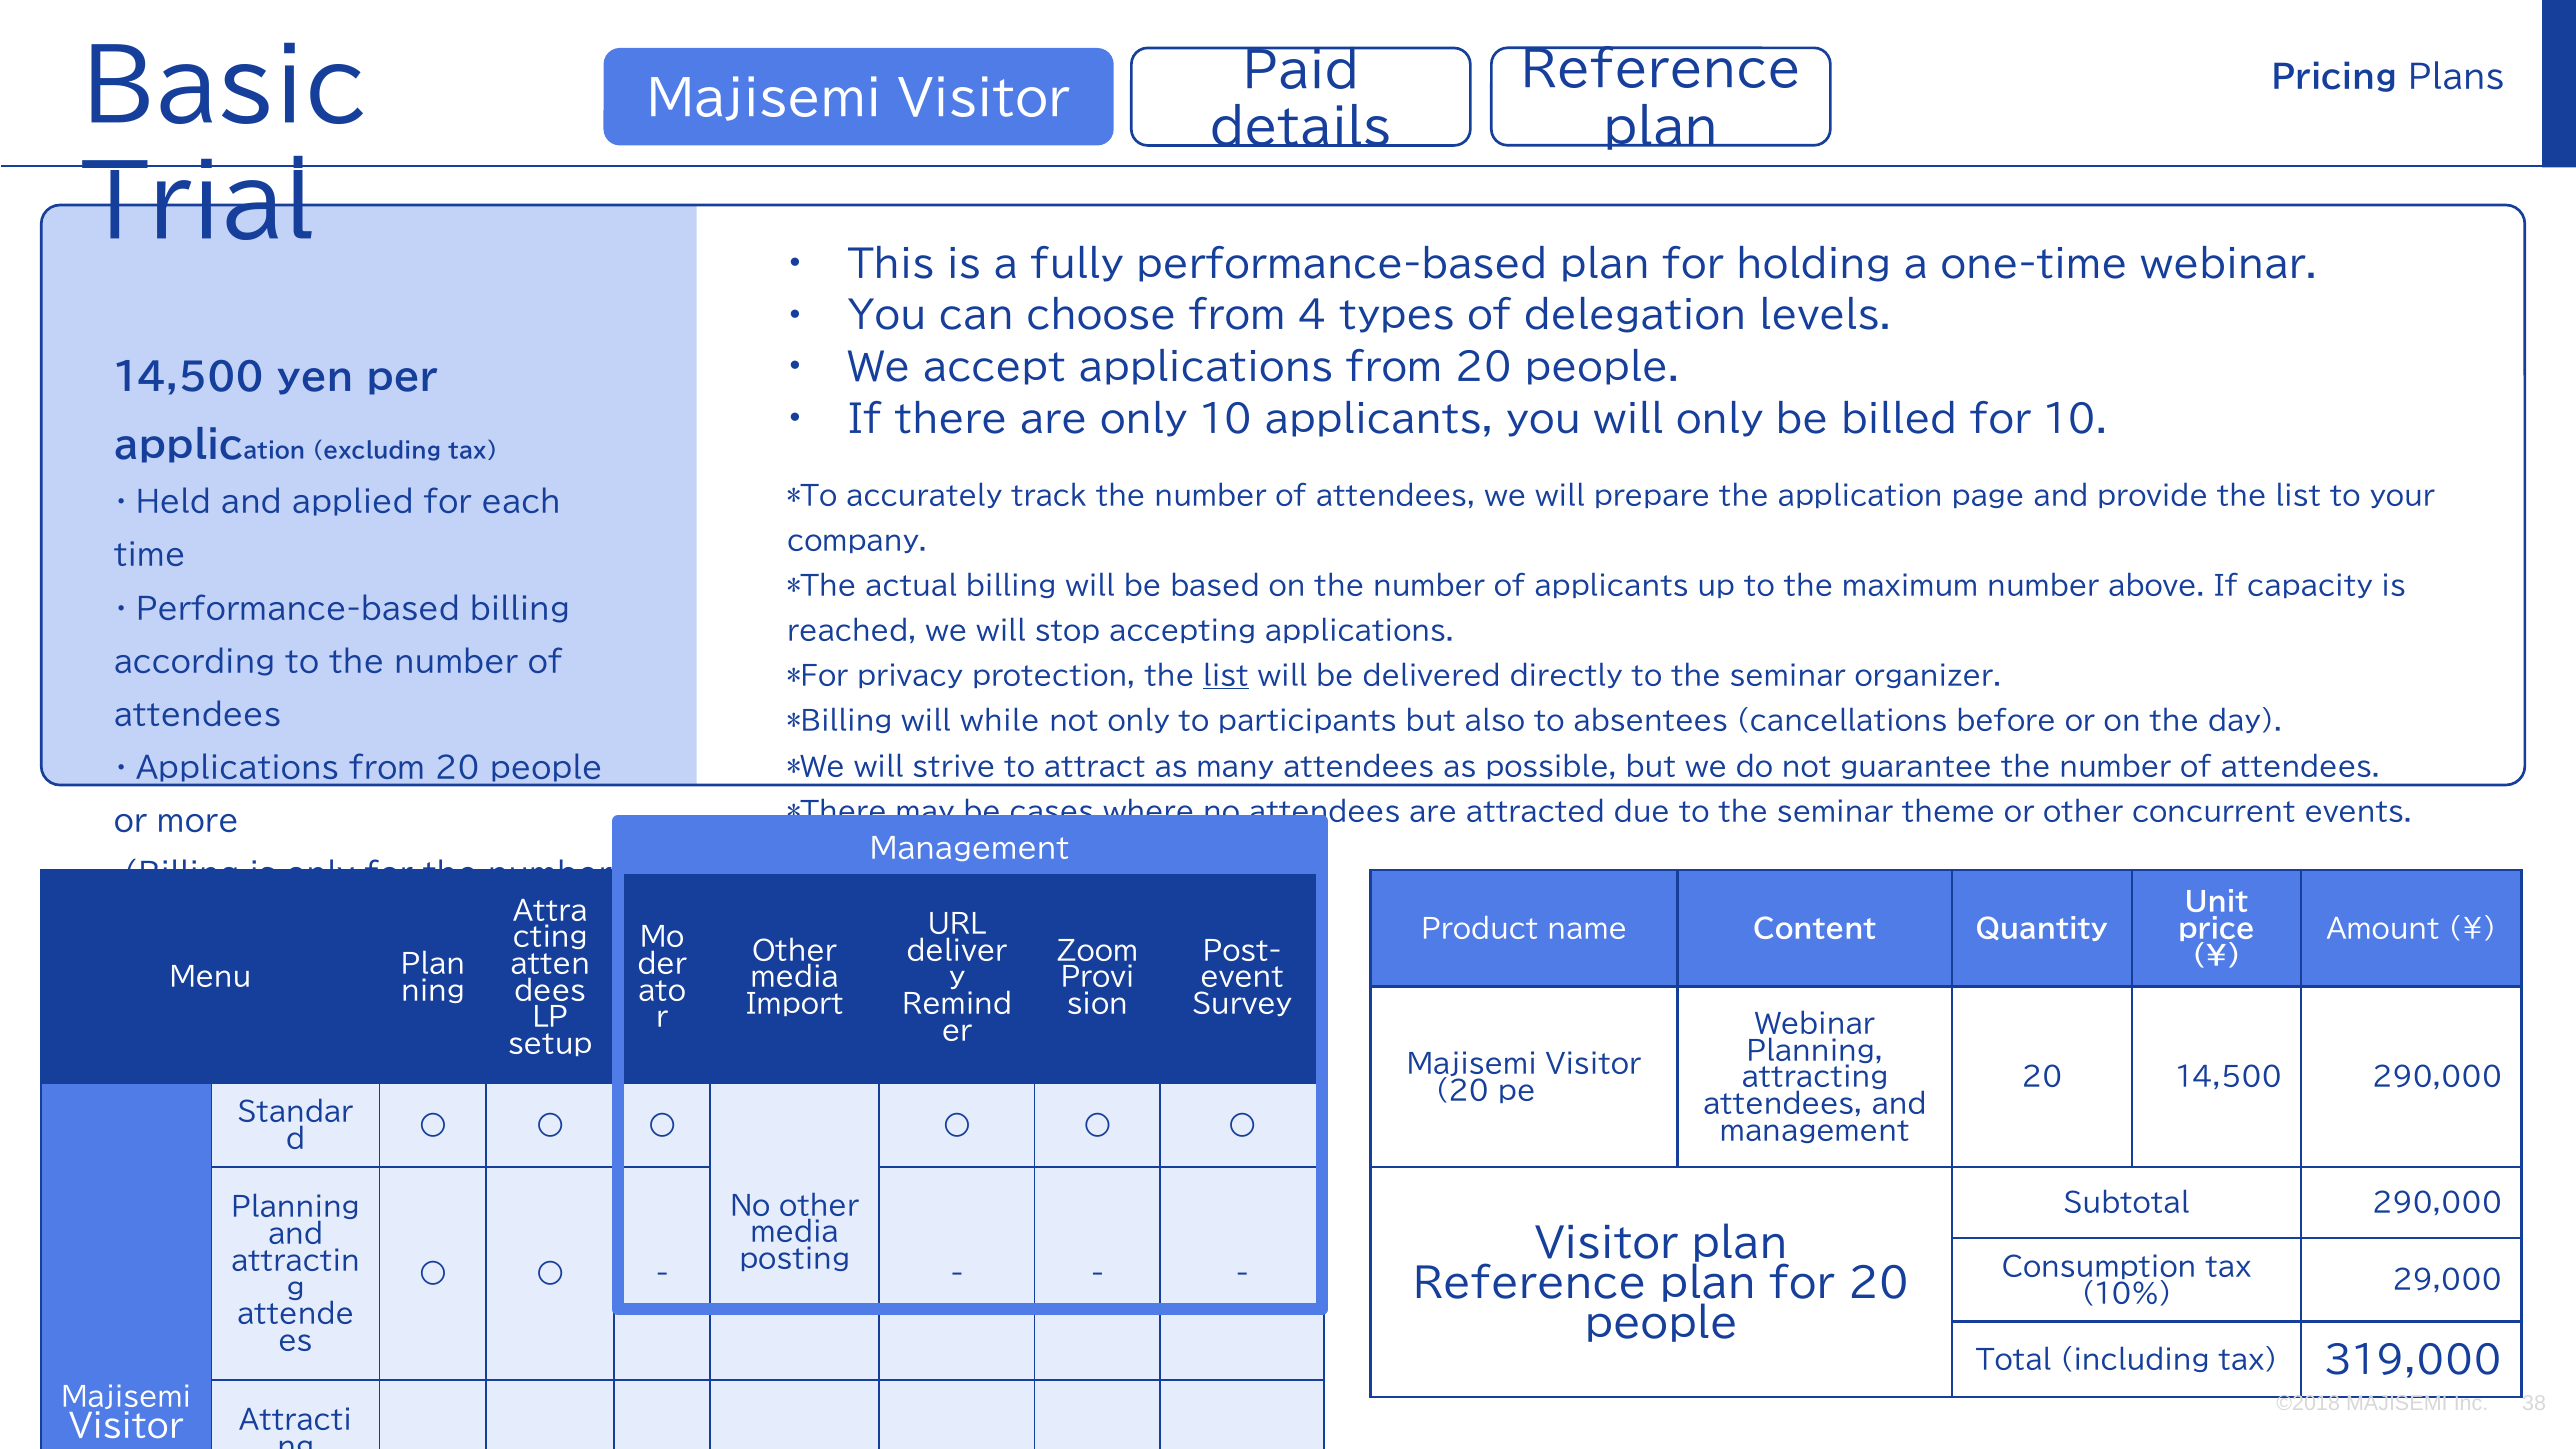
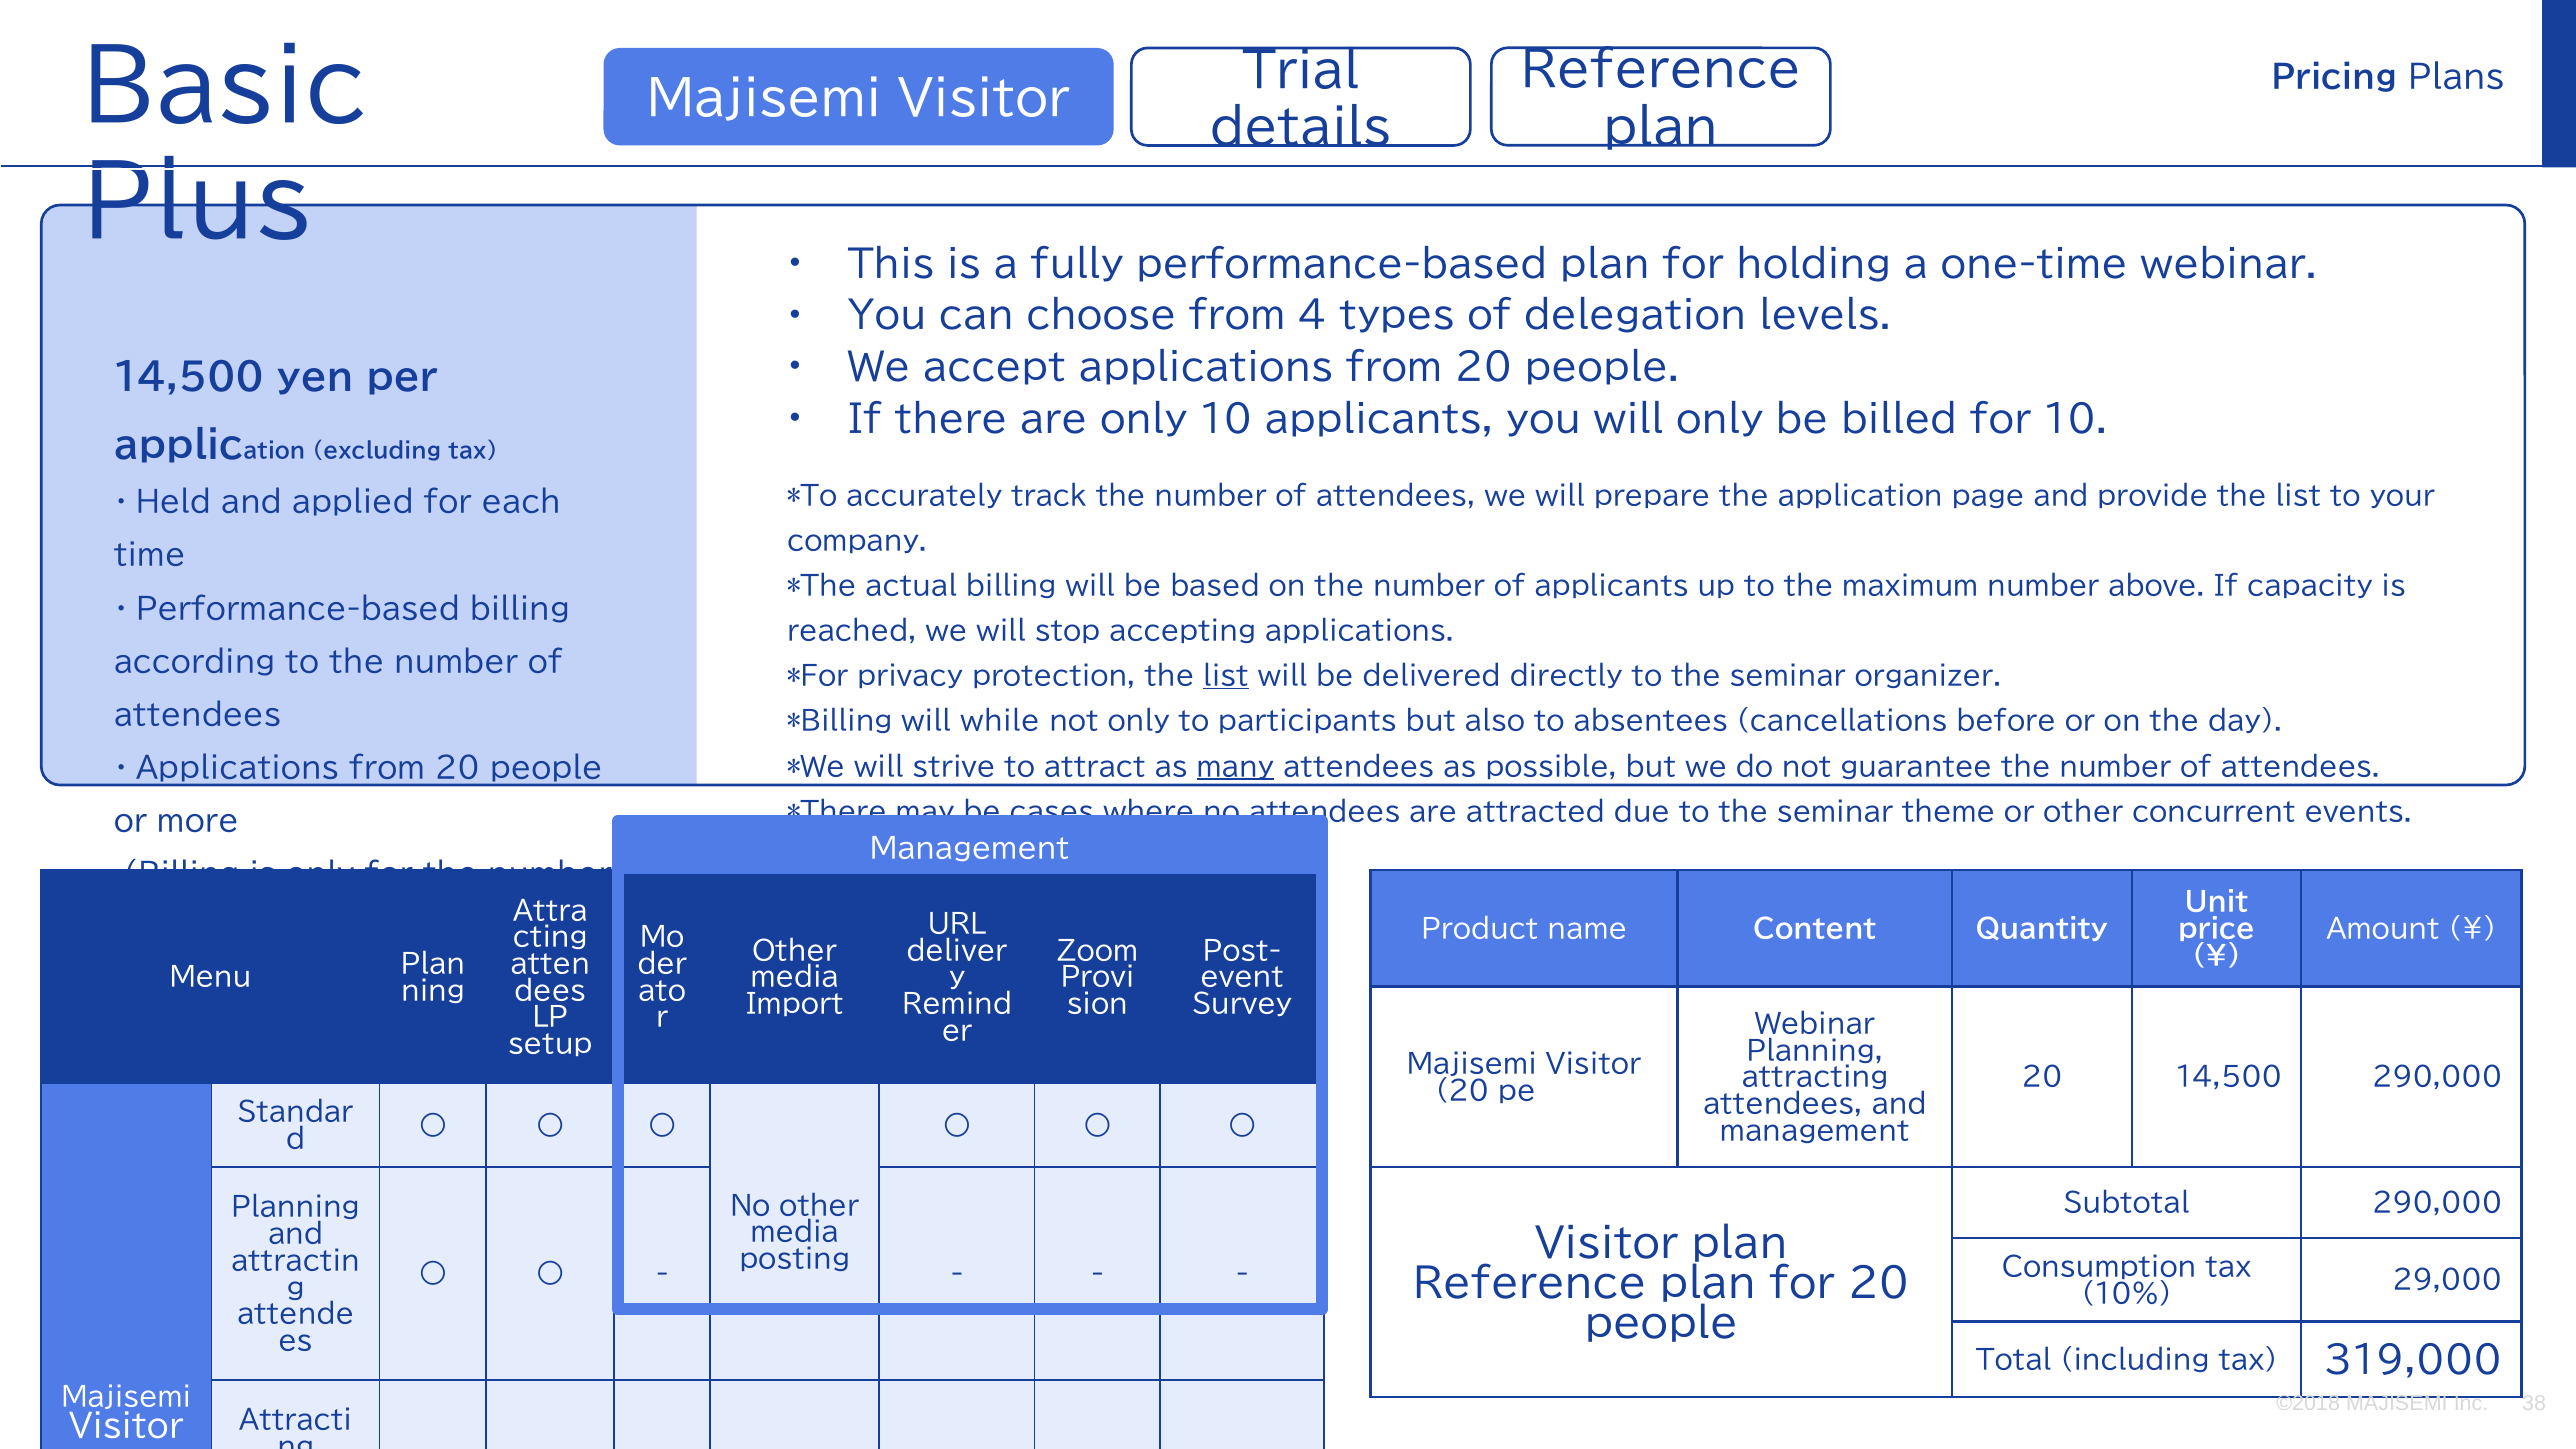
Paid: Paid -> Trial
Trial: Trial -> Plus
many underline: none -> present
